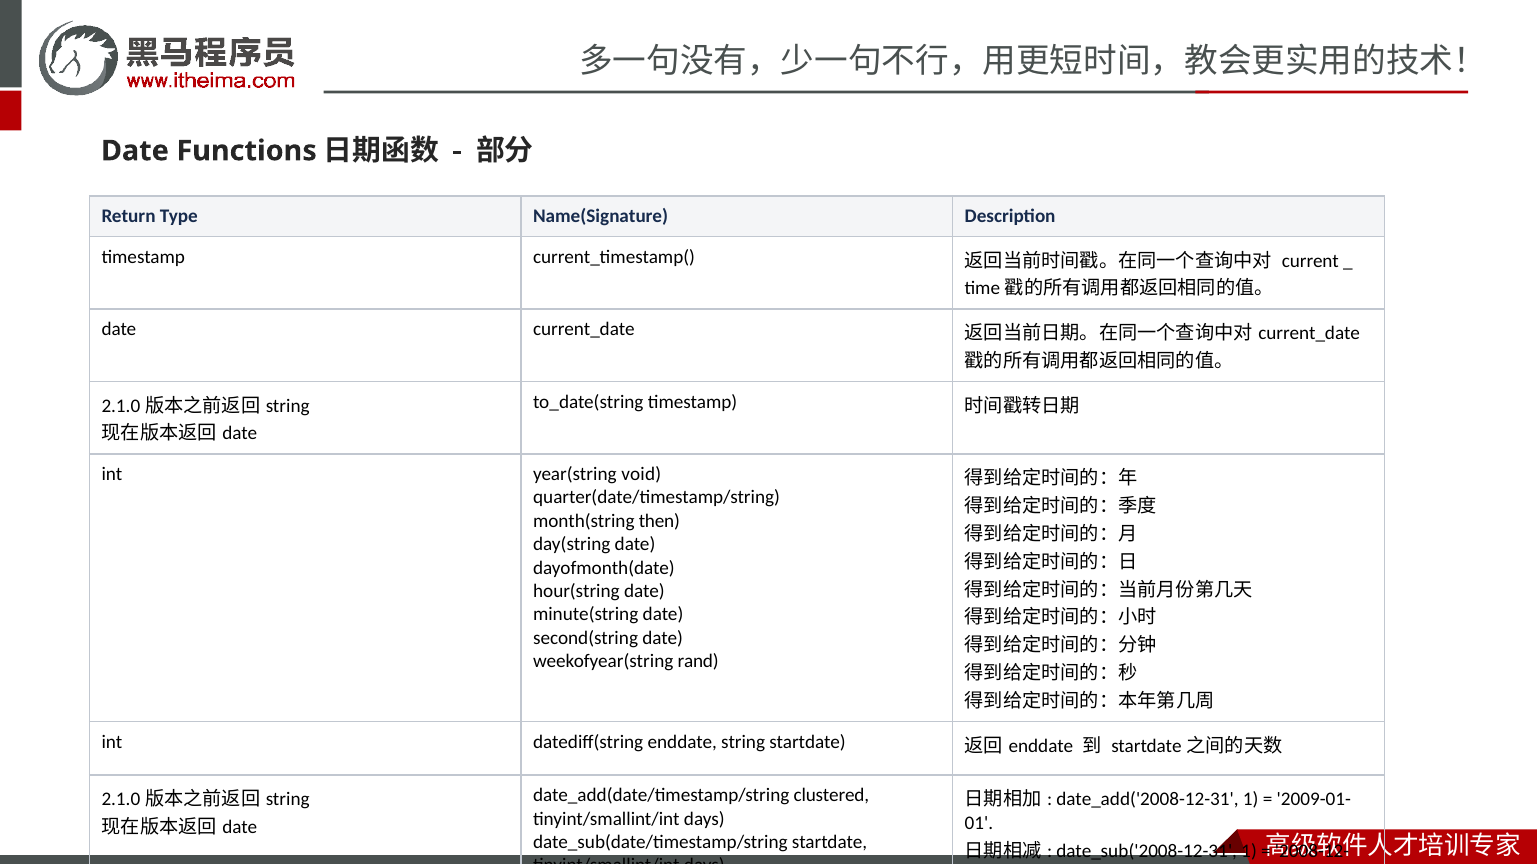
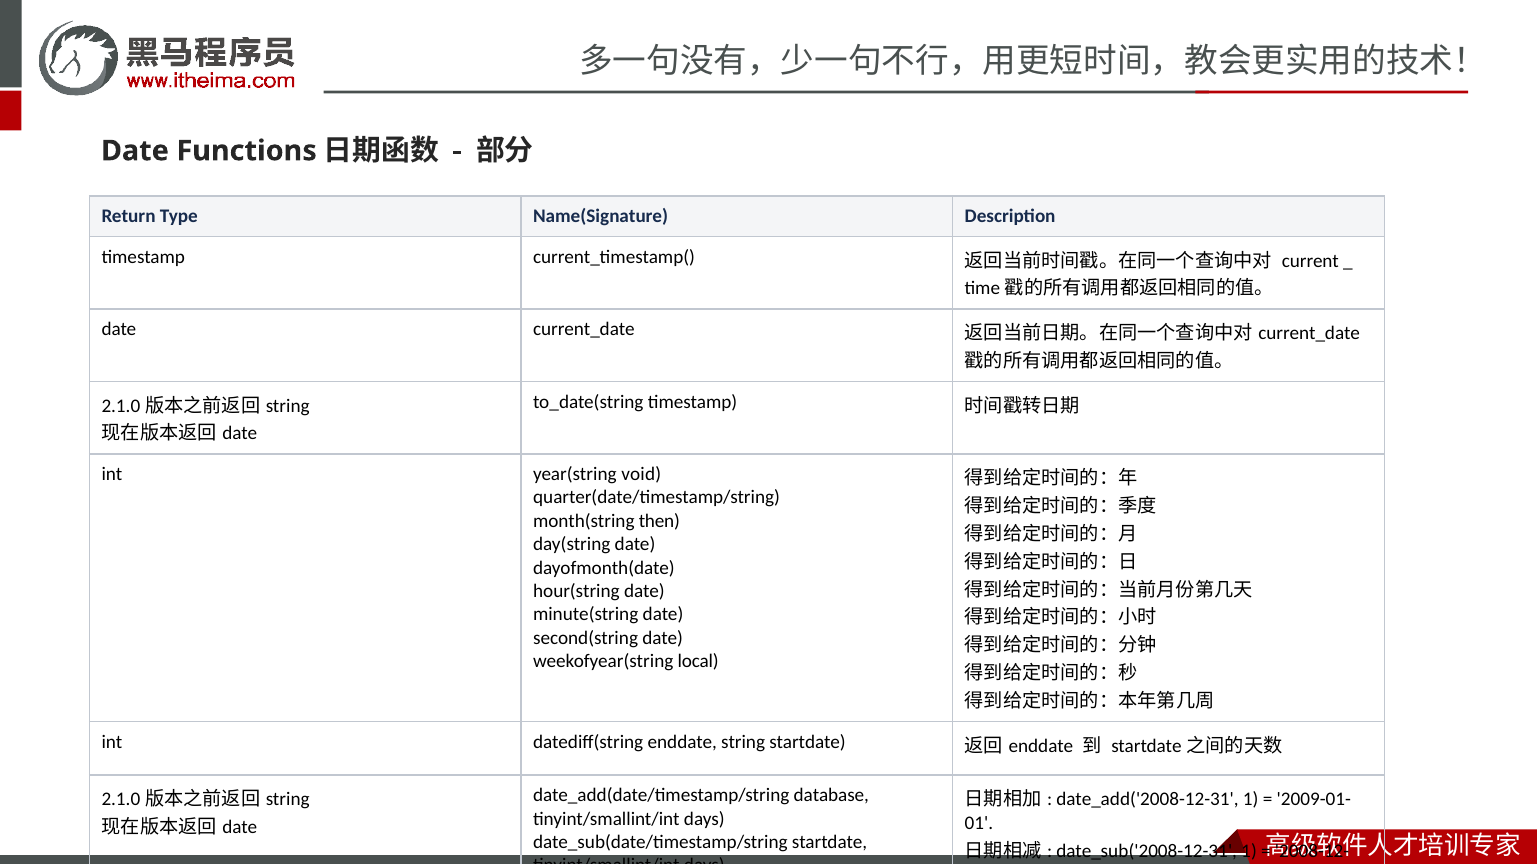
rand: rand -> local
clustered: clustered -> database
